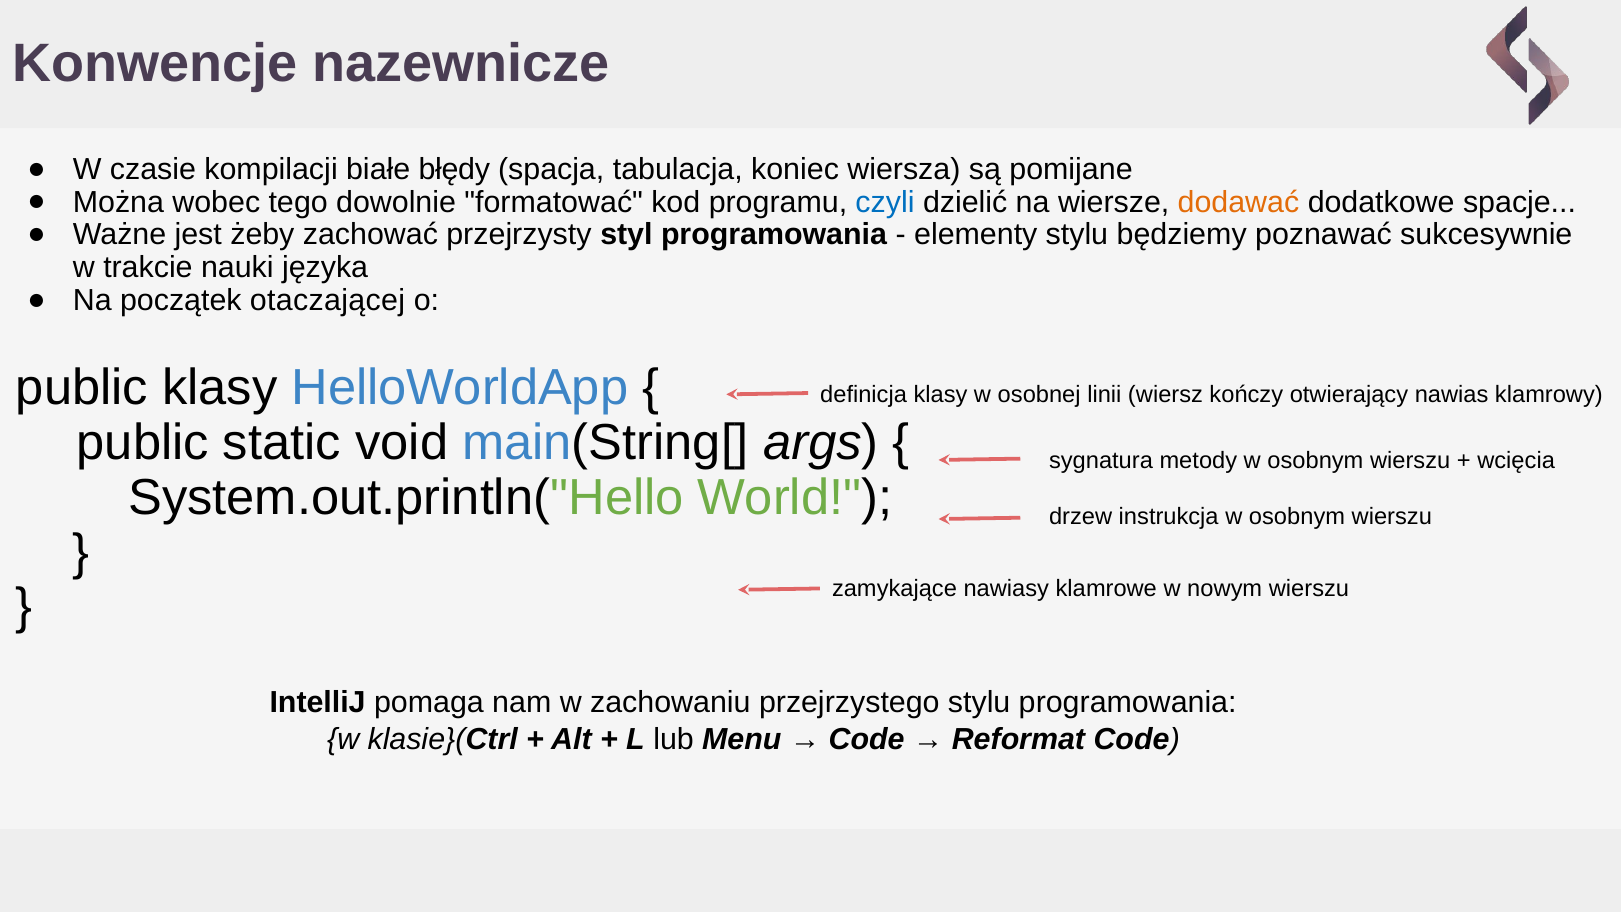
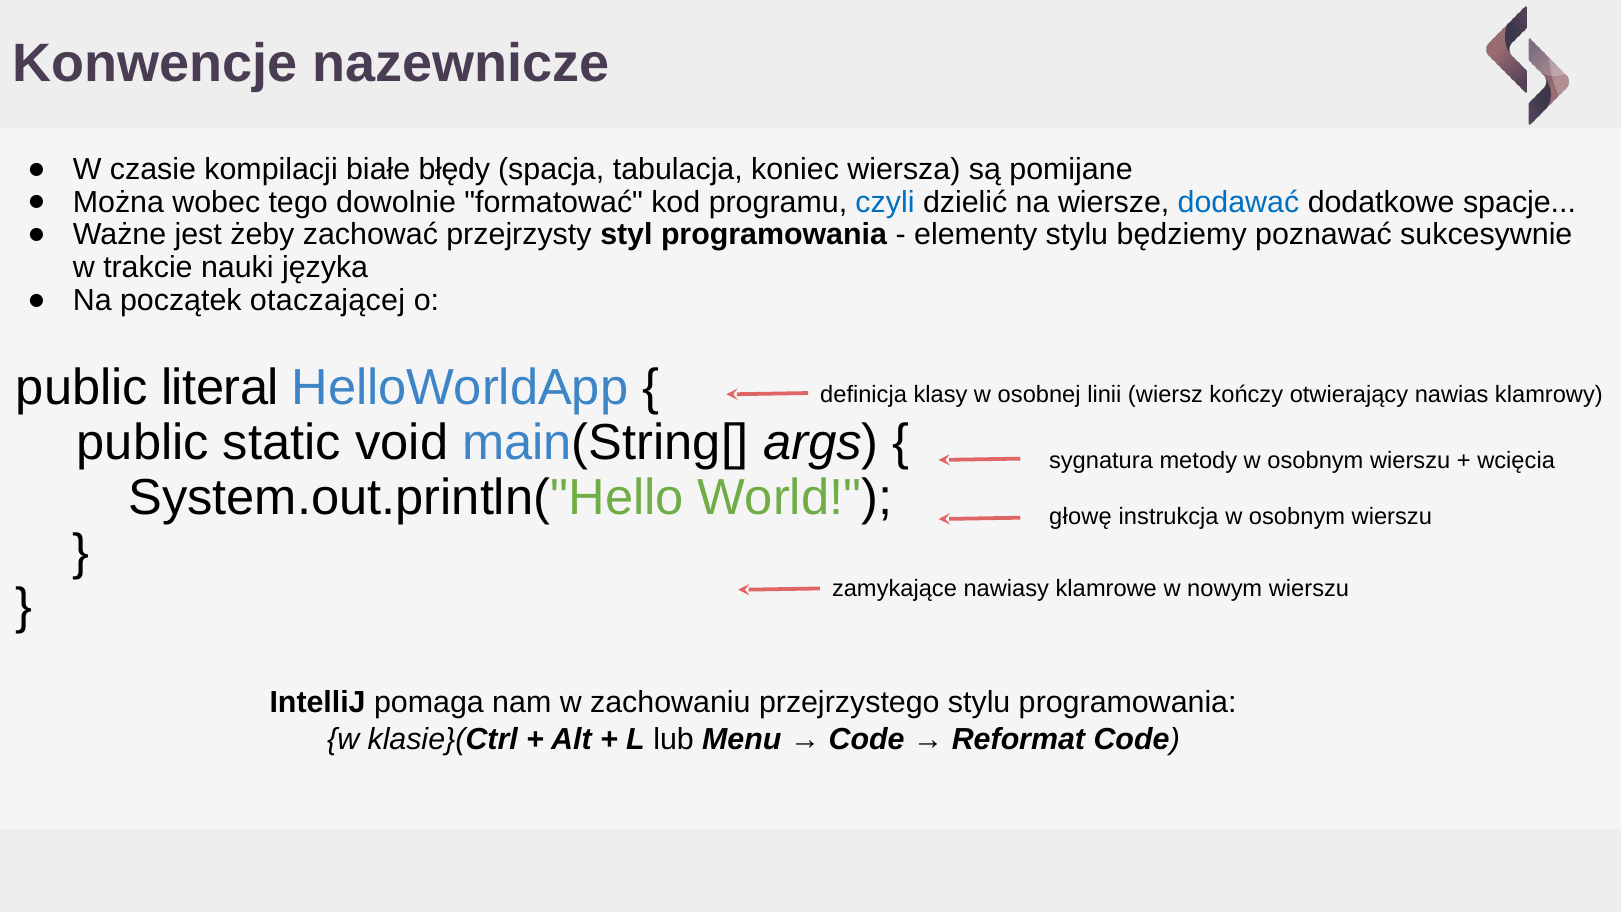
dodawać colour: orange -> blue
public klasy: klasy -> literal
drzew: drzew -> głowę
